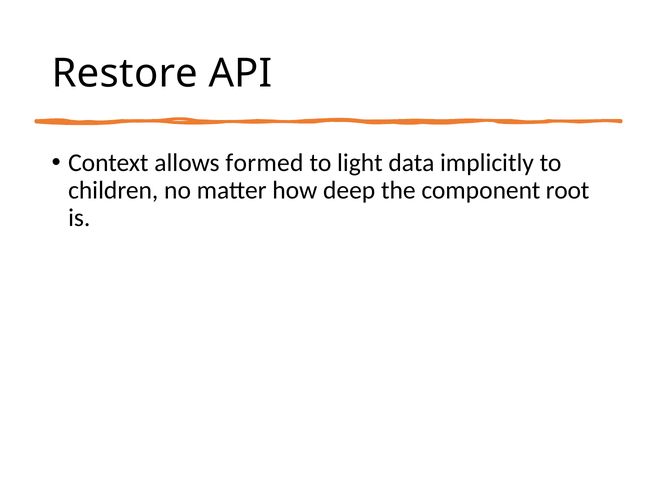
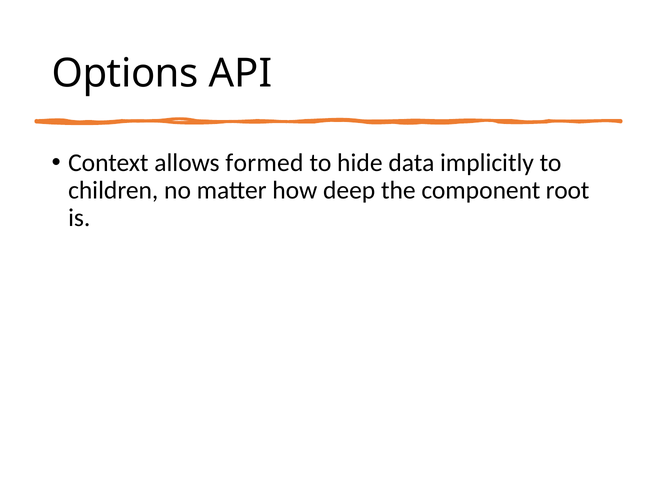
Restore: Restore -> Options
light: light -> hide
